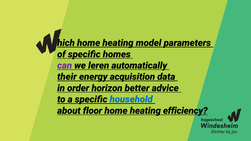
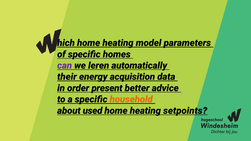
horizon: horizon -> present
household colour: blue -> orange
floor: floor -> used
efficiency: efficiency -> setpoints
